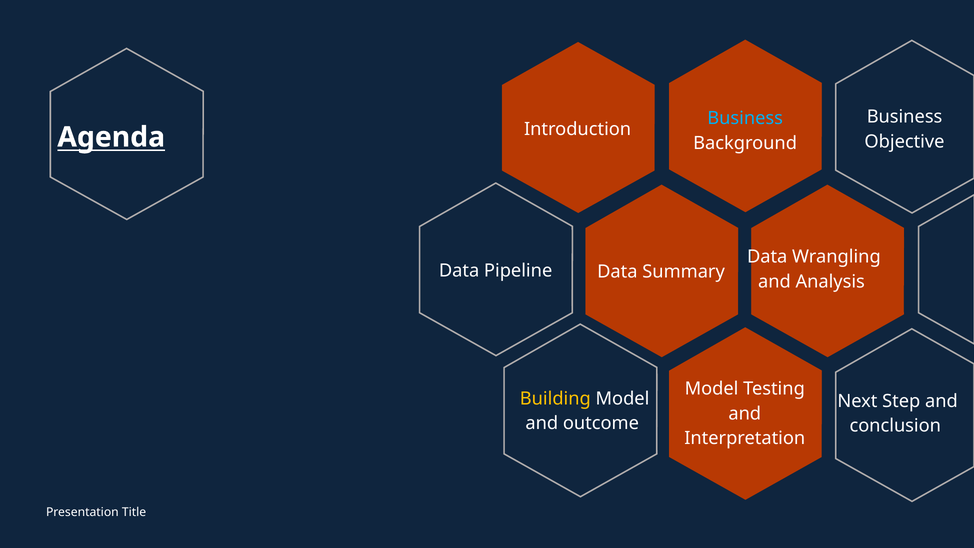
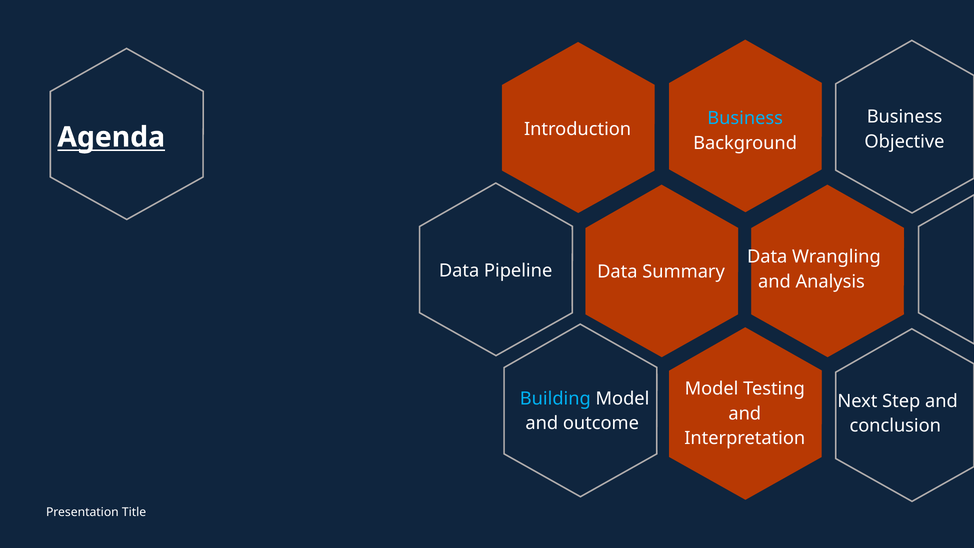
Building colour: yellow -> light blue
